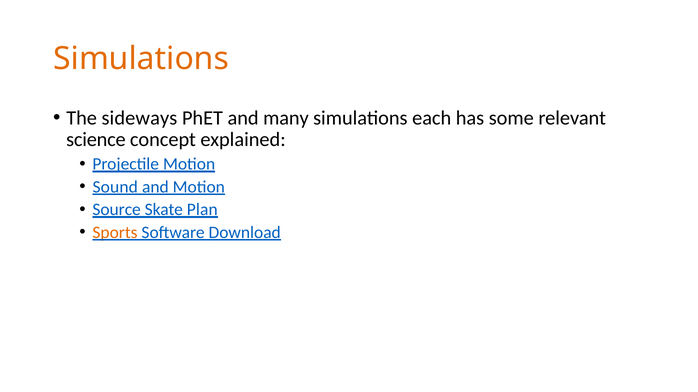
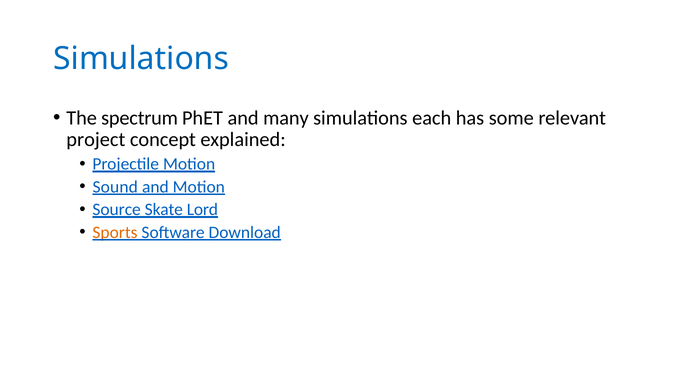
Simulations at (141, 59) colour: orange -> blue
sideways: sideways -> spectrum
science: science -> project
Plan: Plan -> Lord
